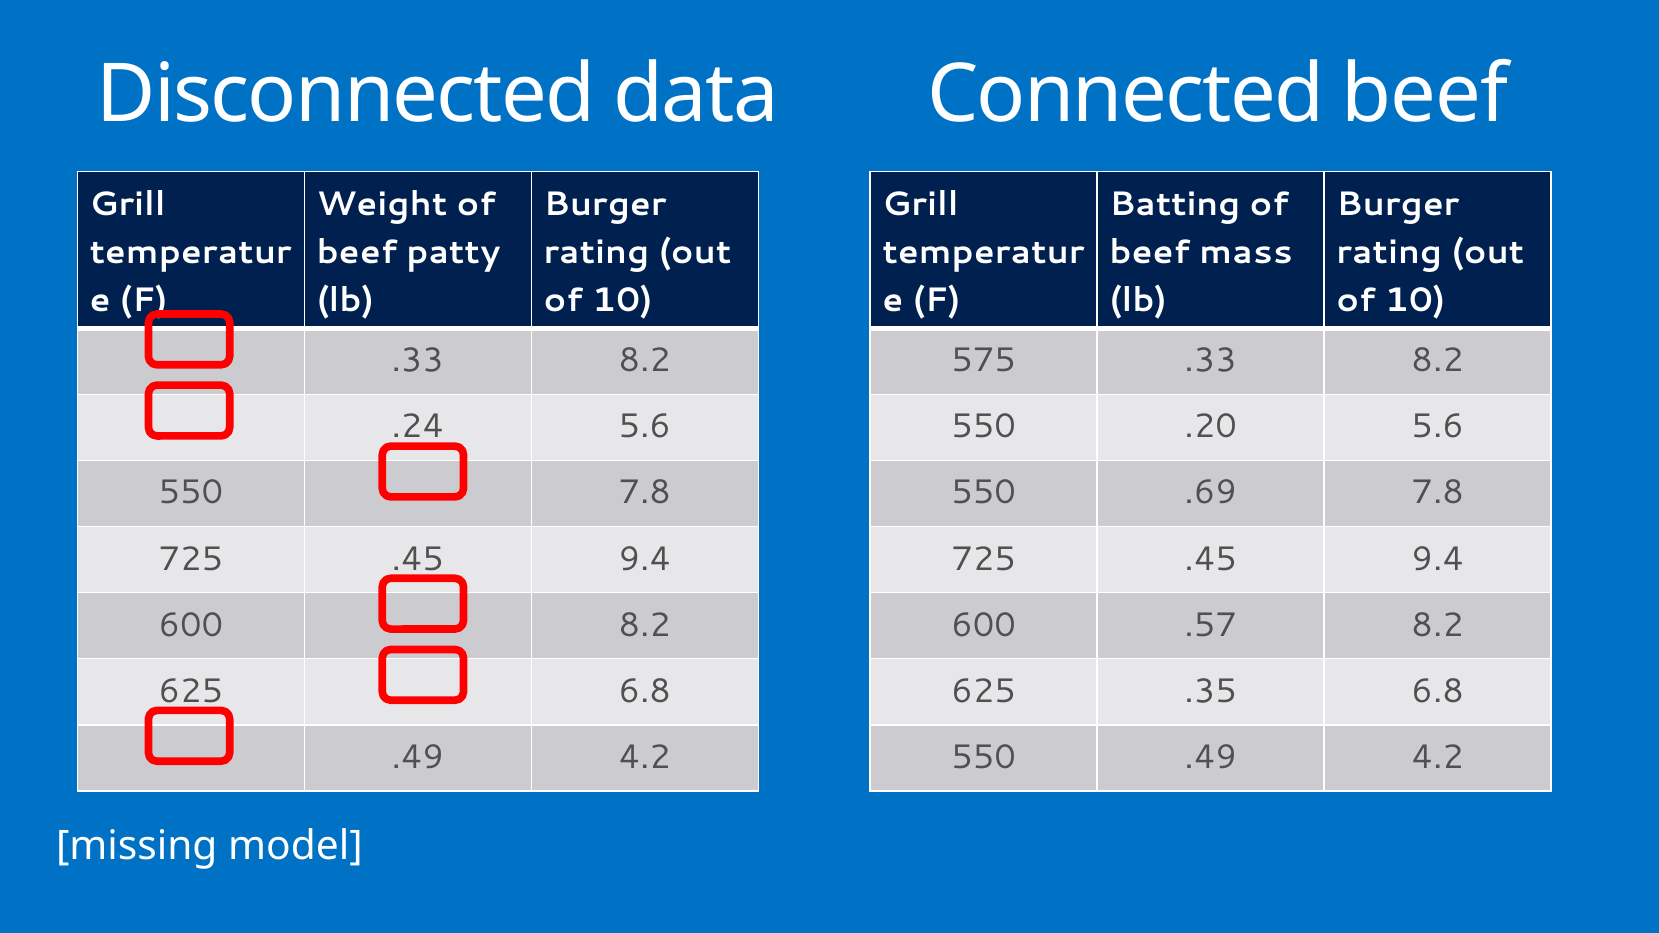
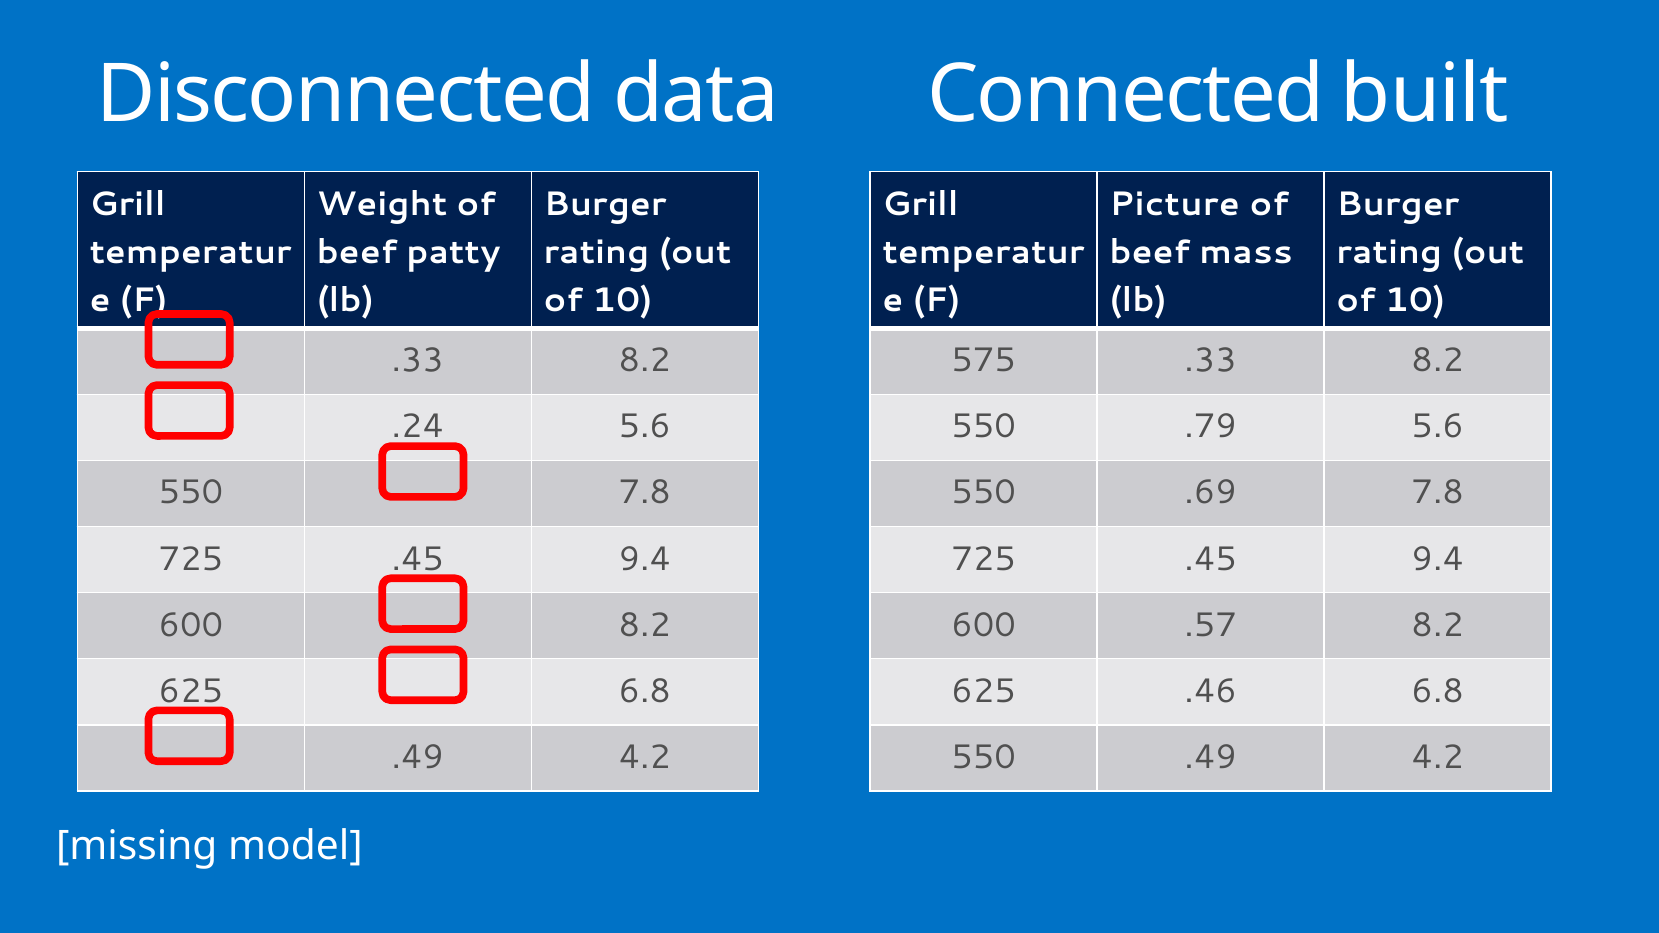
Connected beef: beef -> built
Batting at (1175, 204): Batting -> Picture
.20: .20 -> .79
.35: .35 -> .46
